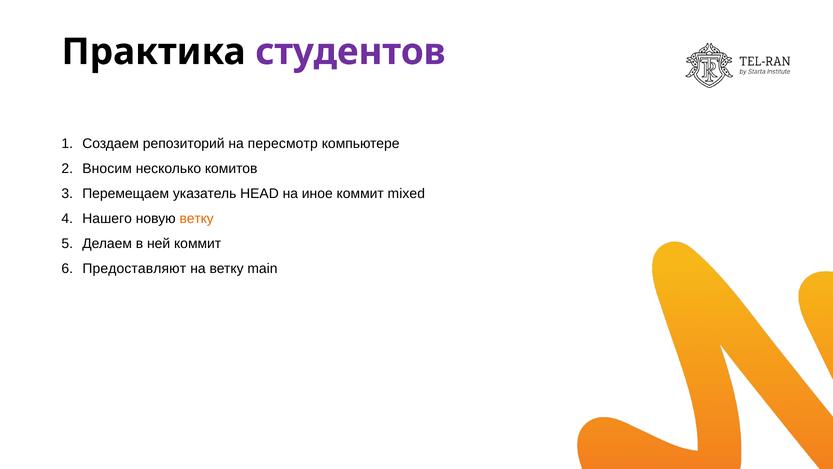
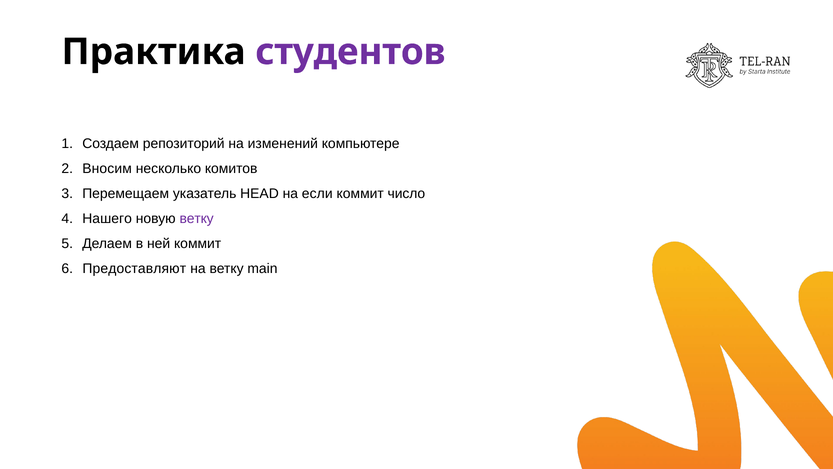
пересмотр: пересмотр -> изменений
иное: иное -> если
mixed: mixed -> число
ветку at (197, 218) colour: orange -> purple
